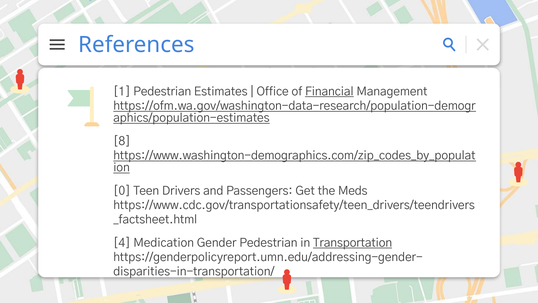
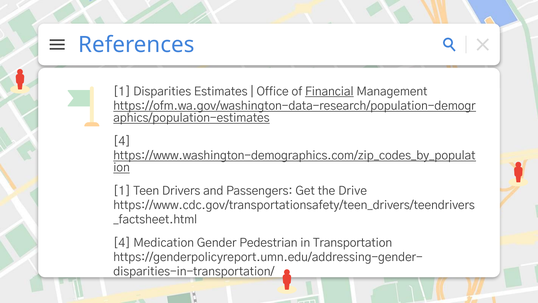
1 Pedestrian: Pedestrian -> Disparities
8 at (122, 141): 8 -> 4
0 at (122, 191): 0 -> 1
Meds: Meds -> Drive
Transportation underline: present -> none
